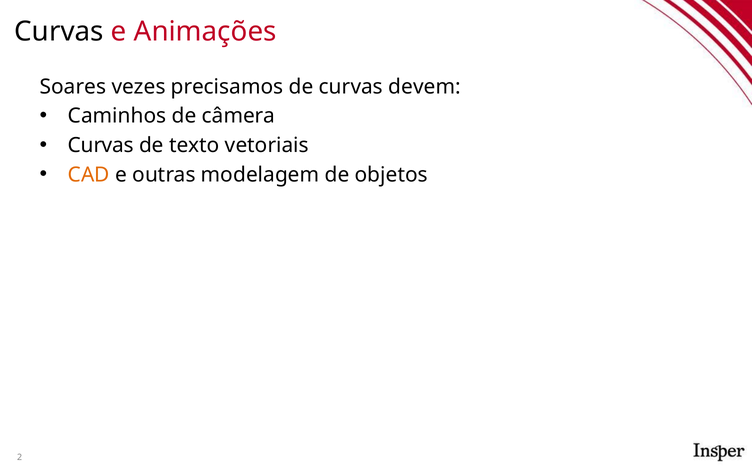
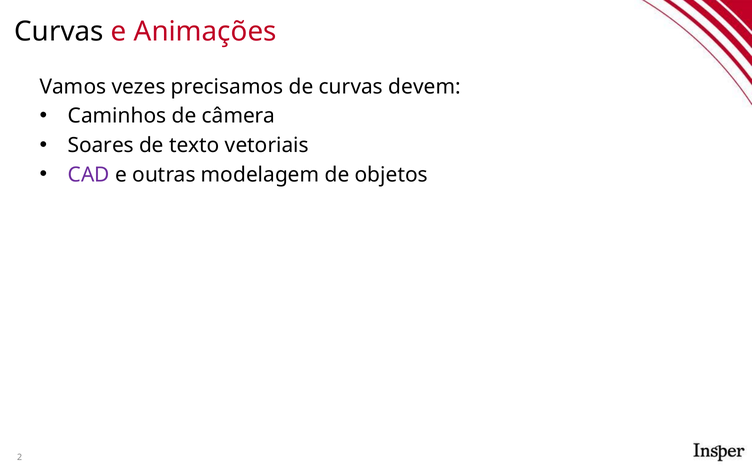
Soares: Soares -> Vamos
Curvas at (101, 145): Curvas -> Soares
CAD colour: orange -> purple
